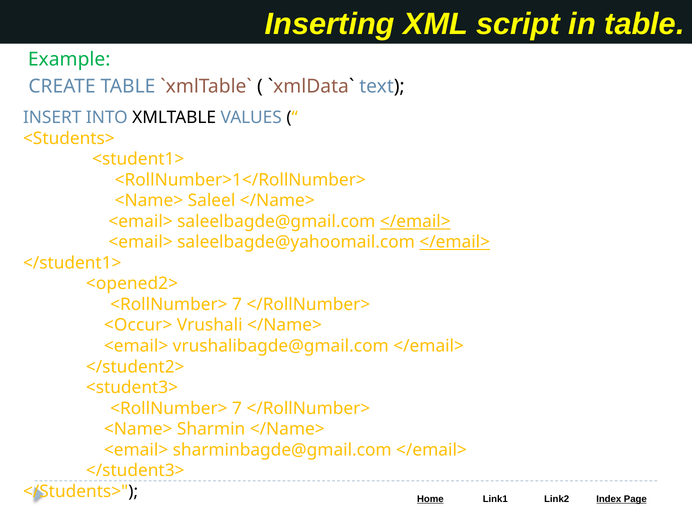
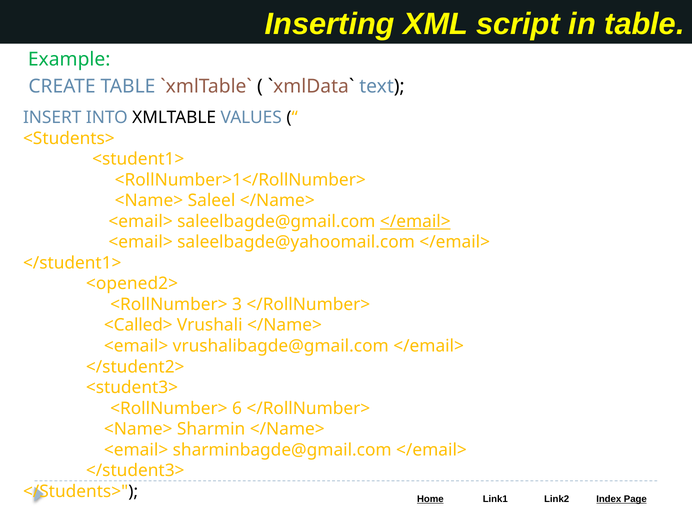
</email> at (455, 242) underline: present -> none
7 at (237, 305): 7 -> 3
<Occur>: <Occur> -> <Called>
7 at (237, 408): 7 -> 6
